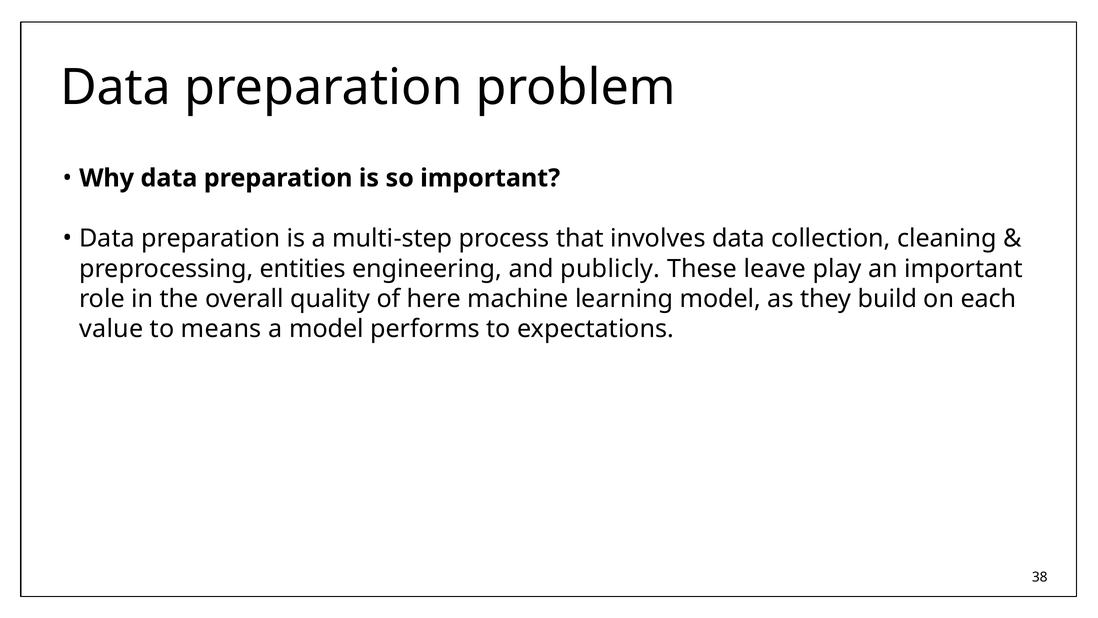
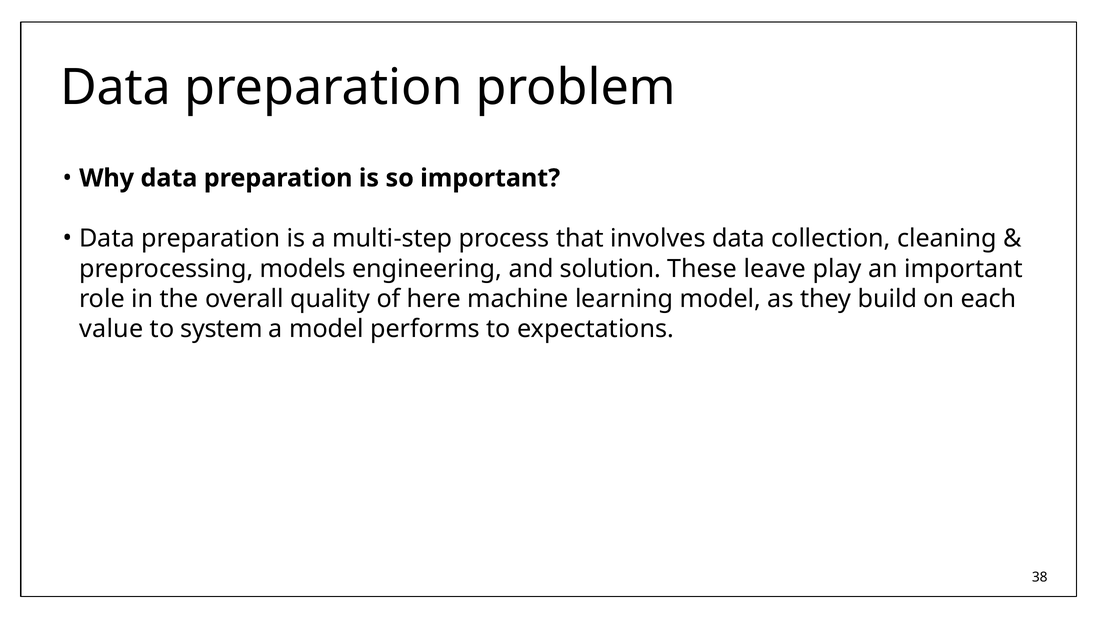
entities: entities -> models
publicly: publicly -> solution
means: means -> system
